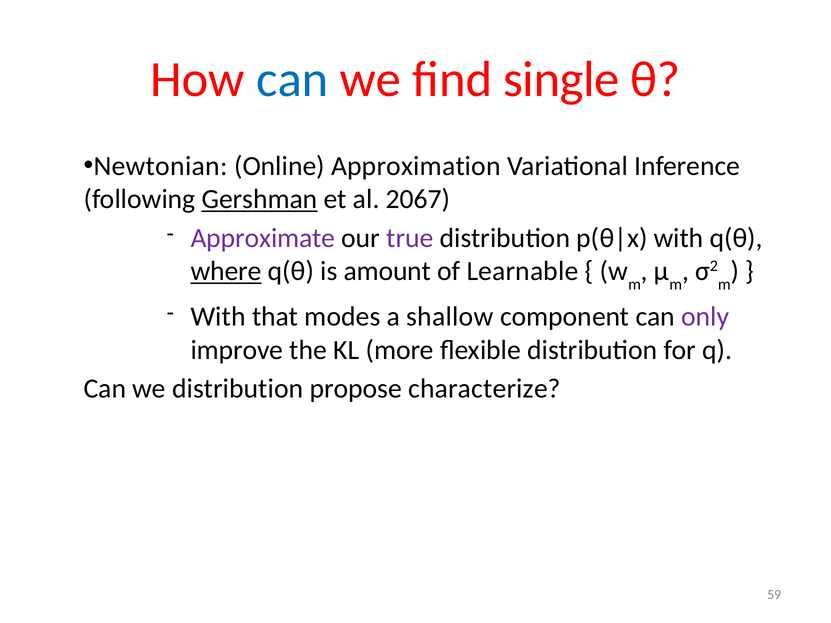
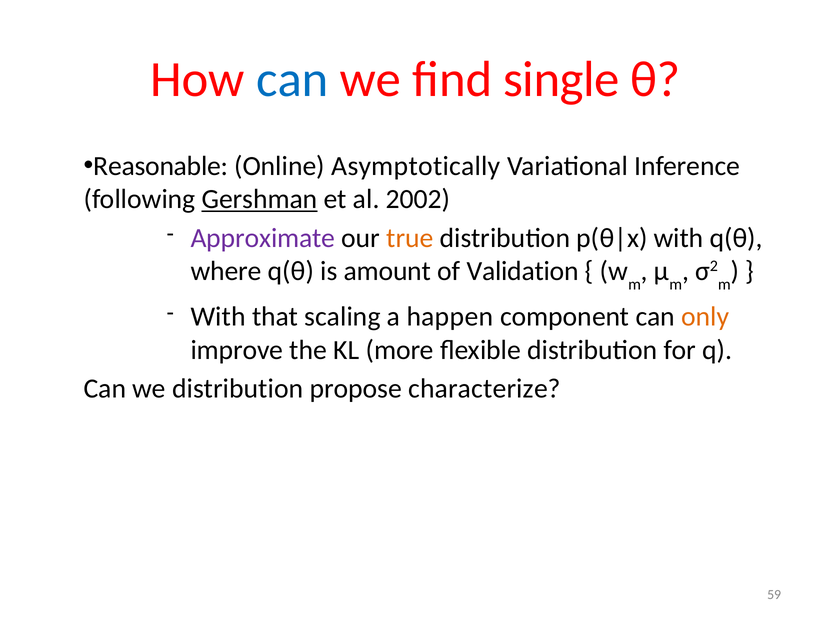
Newtonian: Newtonian -> Reasonable
Approximation: Approximation -> Asymptotically
2067: 2067 -> 2002
true colour: purple -> orange
where underline: present -> none
Learnable: Learnable -> Validation
modes: modes -> scaling
shallow: shallow -> happen
only colour: purple -> orange
